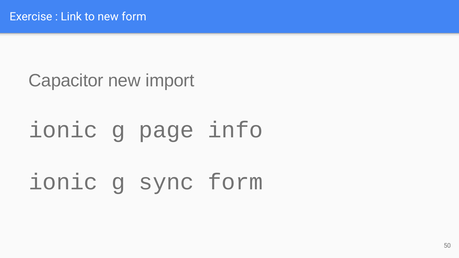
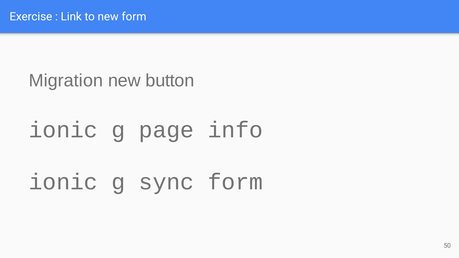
Capacitor: Capacitor -> Migration
import: import -> button
